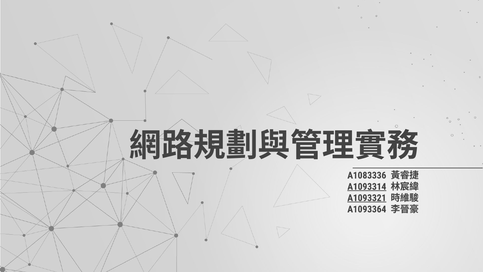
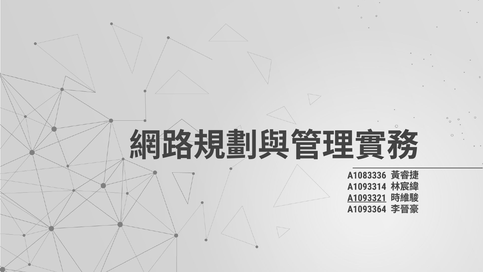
A1093314 underline: present -> none
